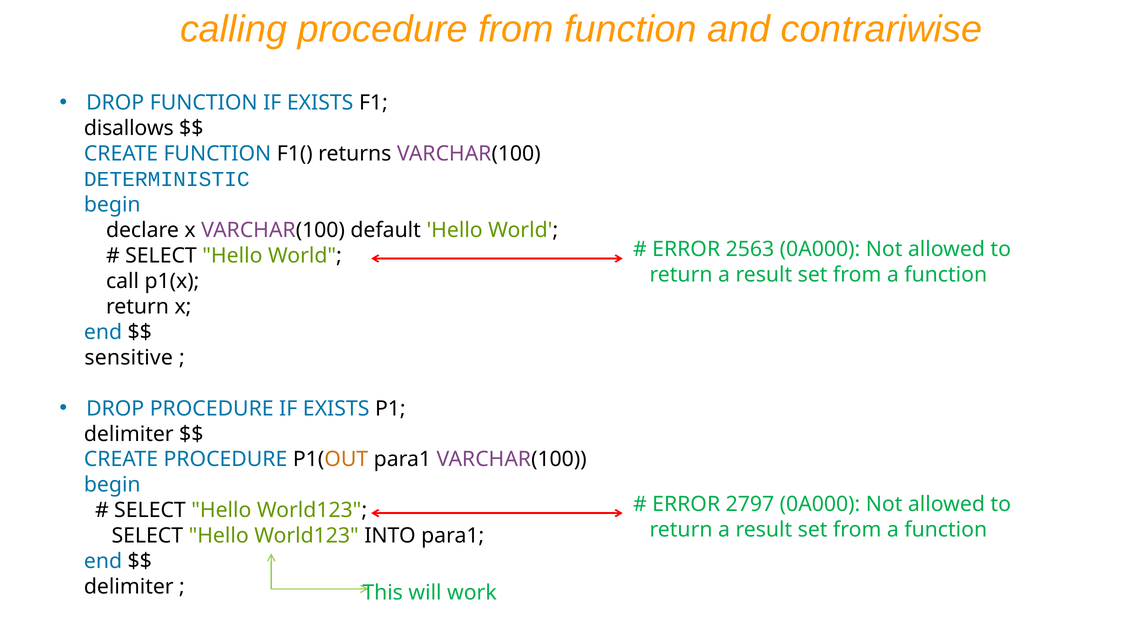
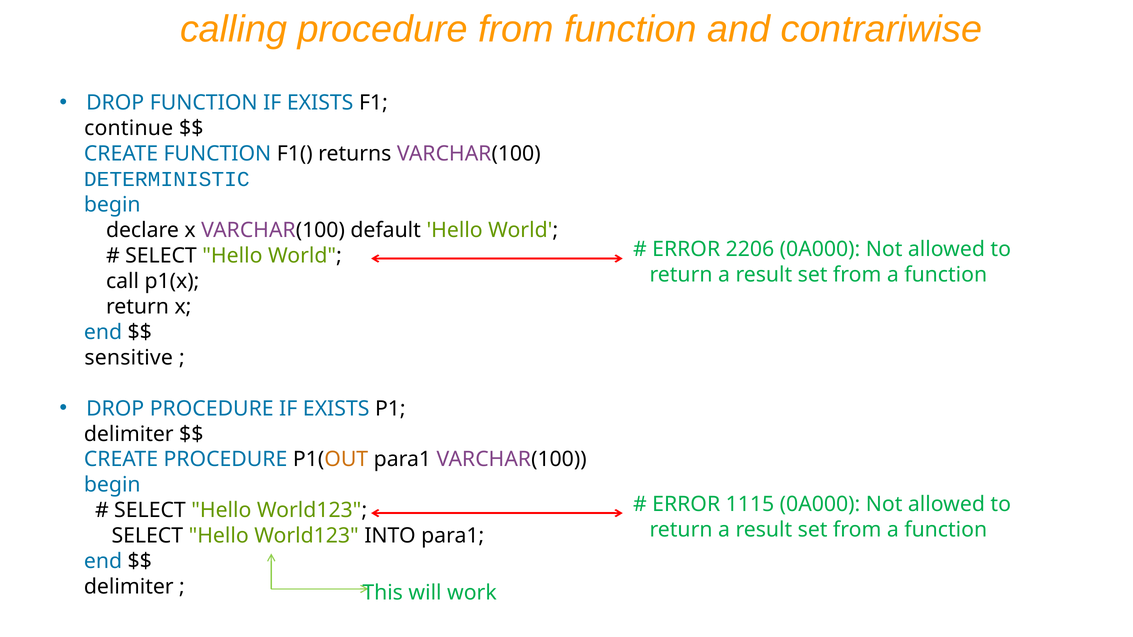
disallows: disallows -> continue
2563: 2563 -> 2206
2797: 2797 -> 1115
